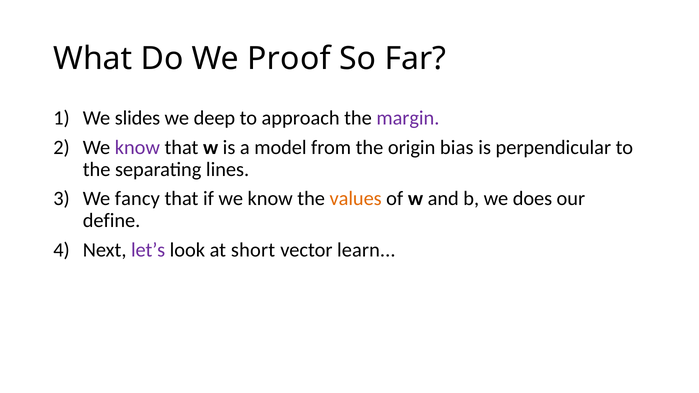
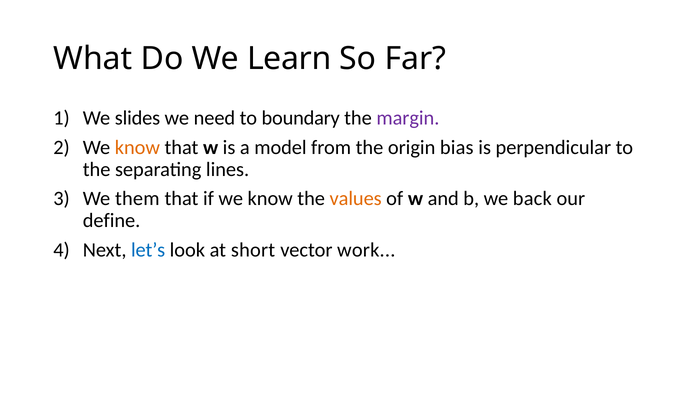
Proof: Proof -> Learn
deep: deep -> need
approach: approach -> boundary
know at (137, 147) colour: purple -> orange
fancy: fancy -> them
does: does -> back
let’s colour: purple -> blue
learn: learn -> work
